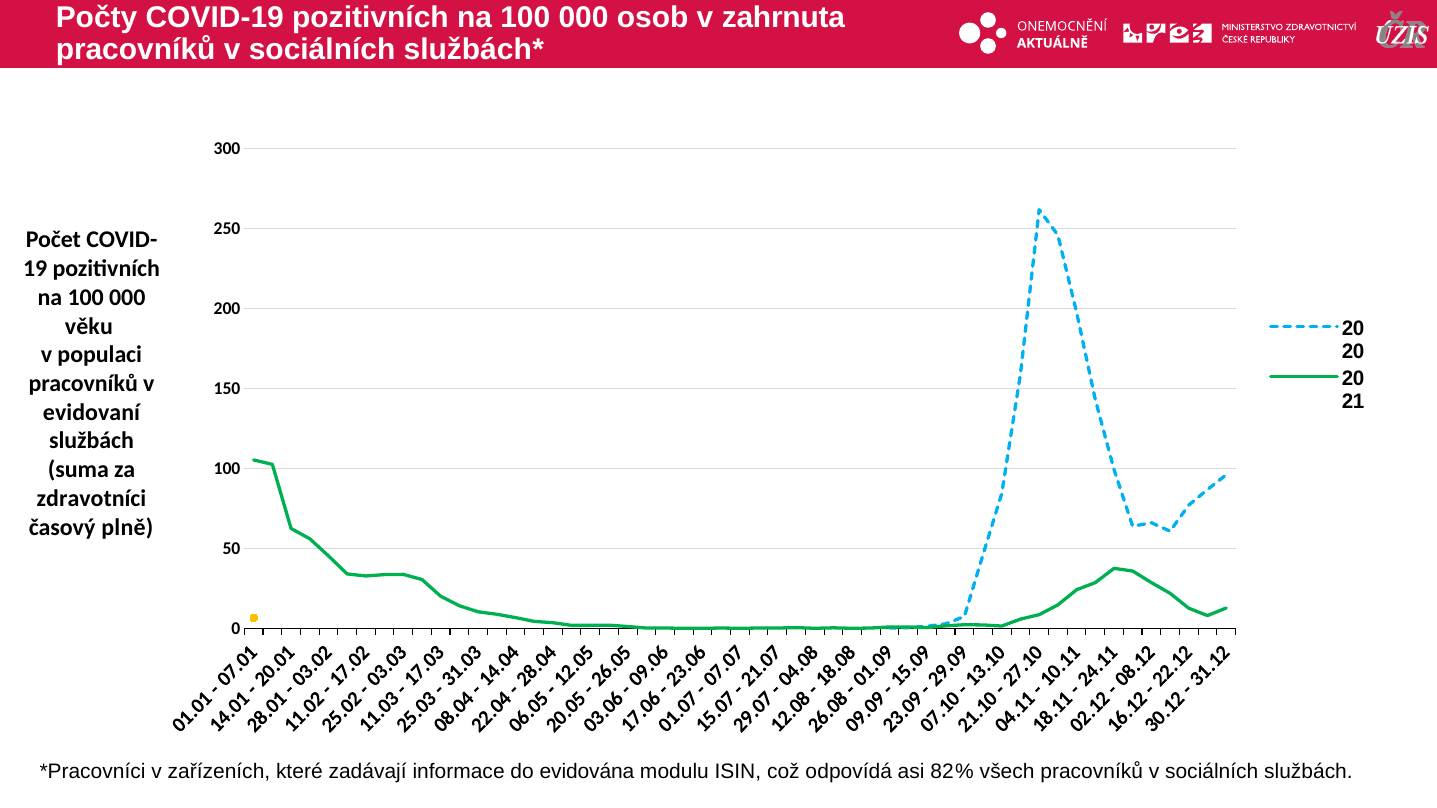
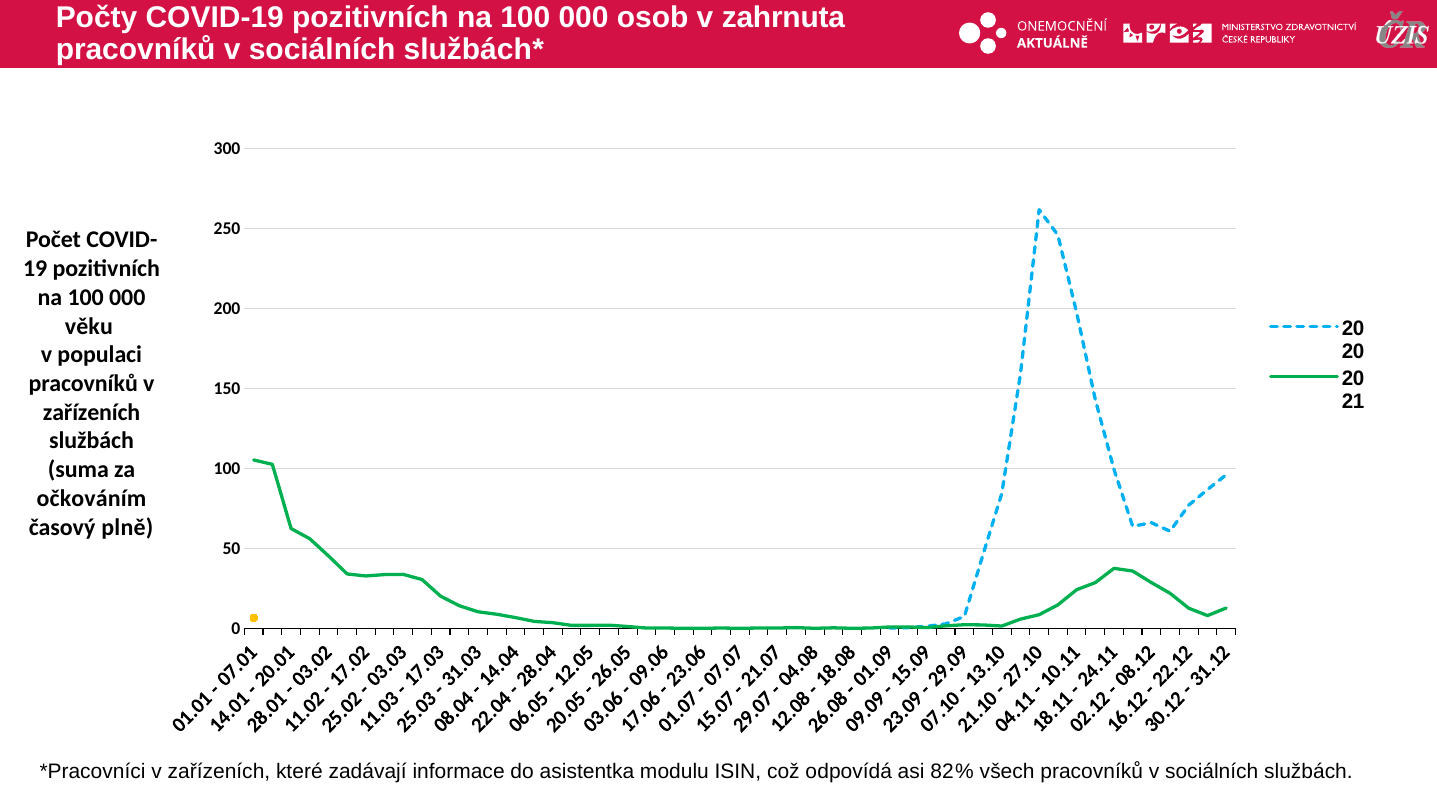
evidovaní at (92, 412): evidovaní -> zařízeních
zdravotníci: zdravotníci -> očkováním
evidována: evidována -> asistentka
